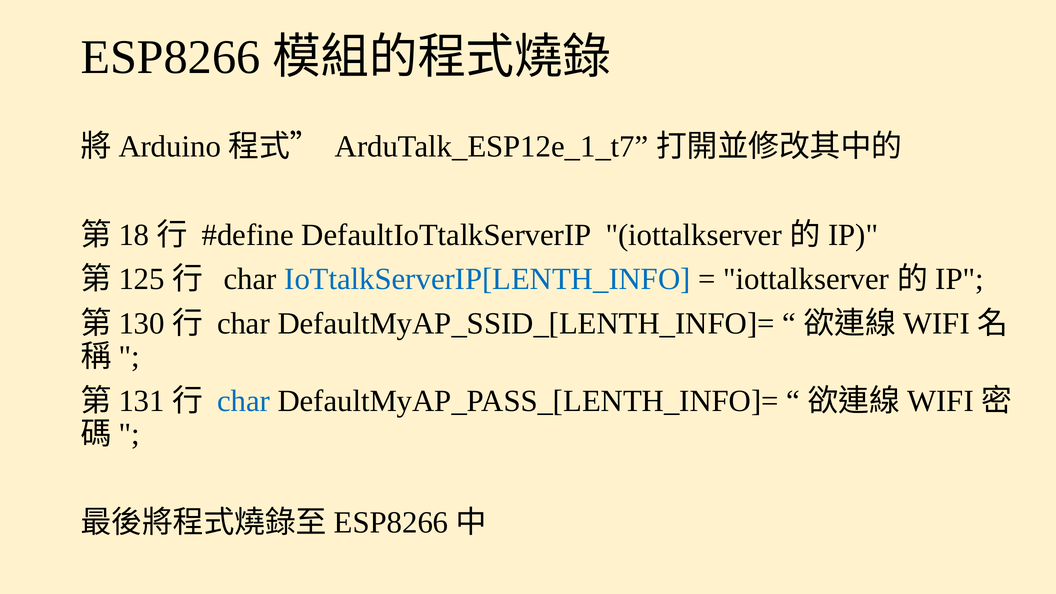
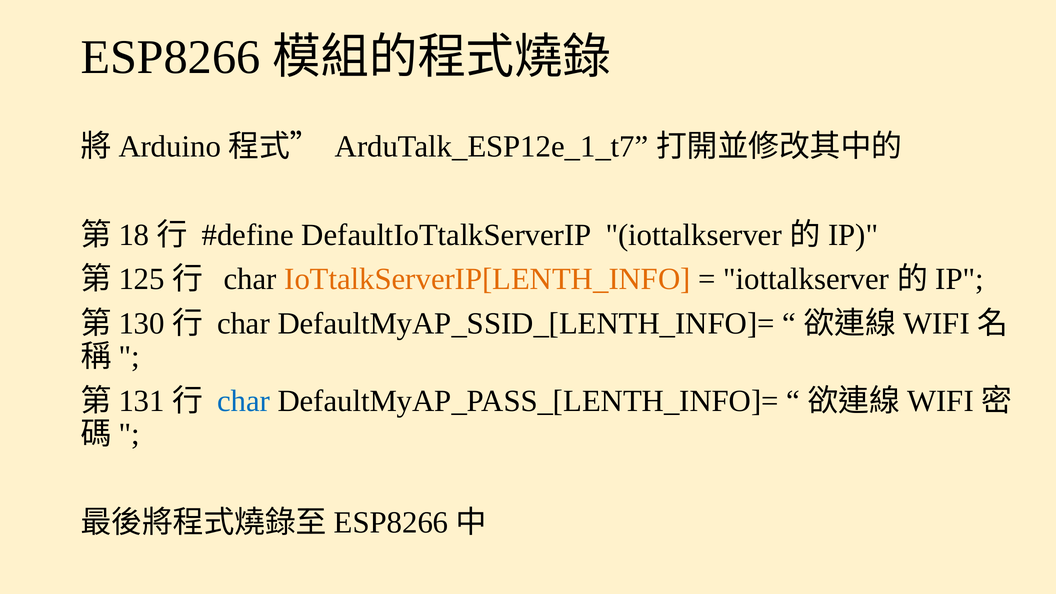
IoTtalkServerIP[LENTH_INFO colour: blue -> orange
